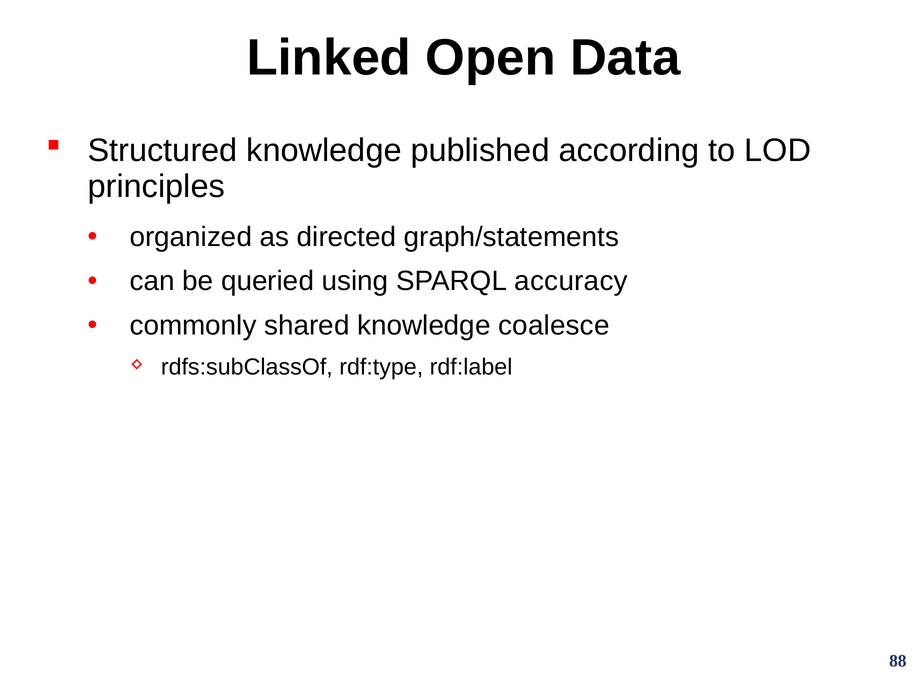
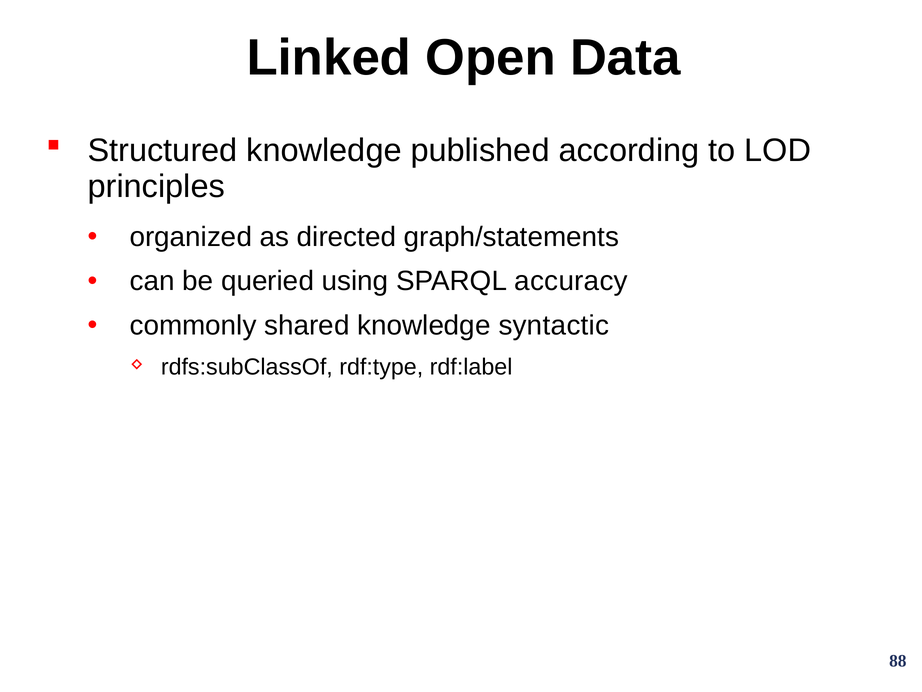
coalesce: coalesce -> syntactic
